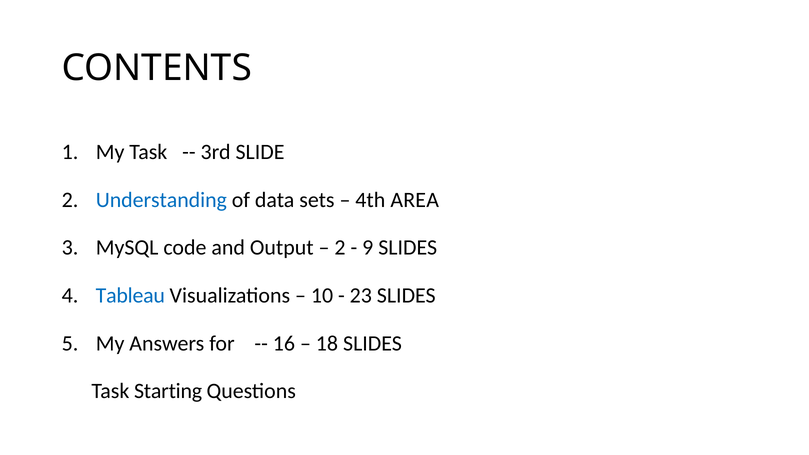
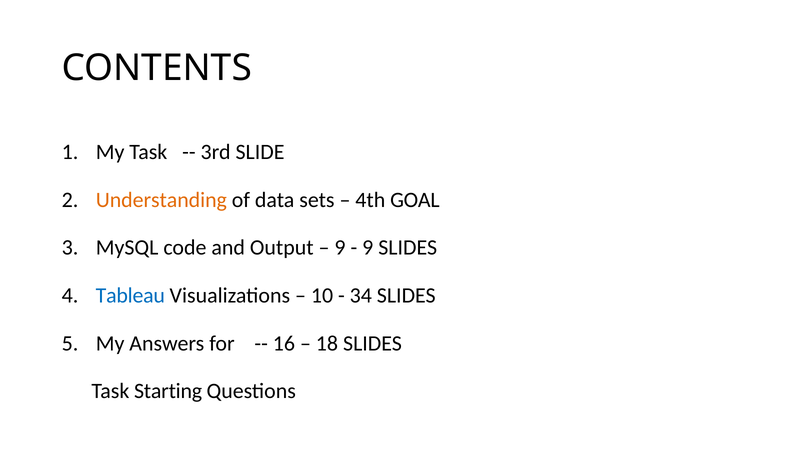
Understanding colour: blue -> orange
AREA: AREA -> GOAL
2 at (340, 248): 2 -> 9
23: 23 -> 34
